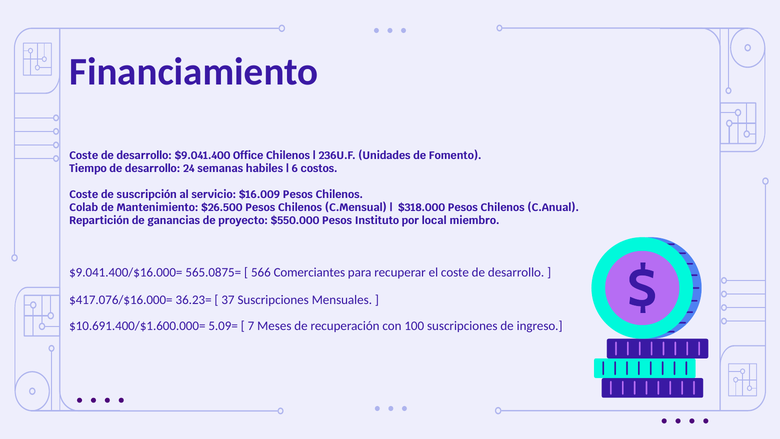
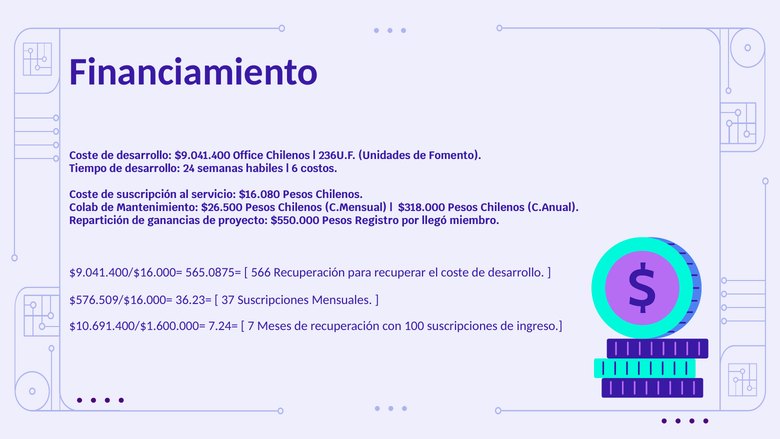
$16.009: $16.009 -> $16.080
Instituto: Instituto -> Registro
local: local -> llegó
566 Comerciantes: Comerciantes -> Recuperación
$417.076/$16.000=: $417.076/$16.000= -> $576.509/$16.000=
5.09=: 5.09= -> 7.24=
